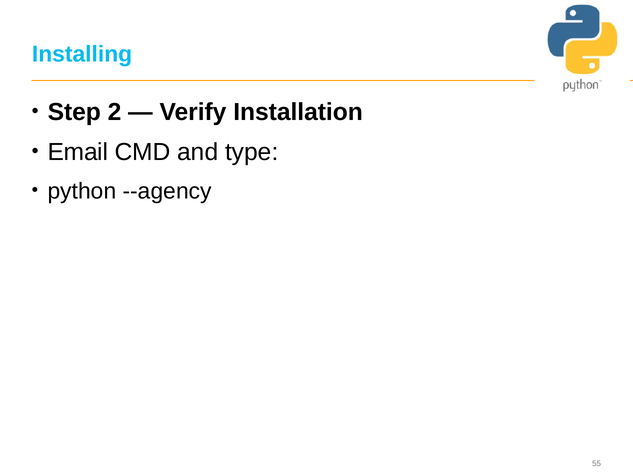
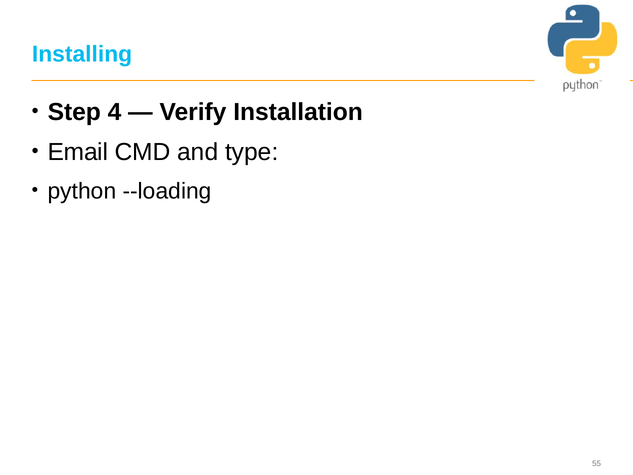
2: 2 -> 4
--agency: --agency -> --loading
